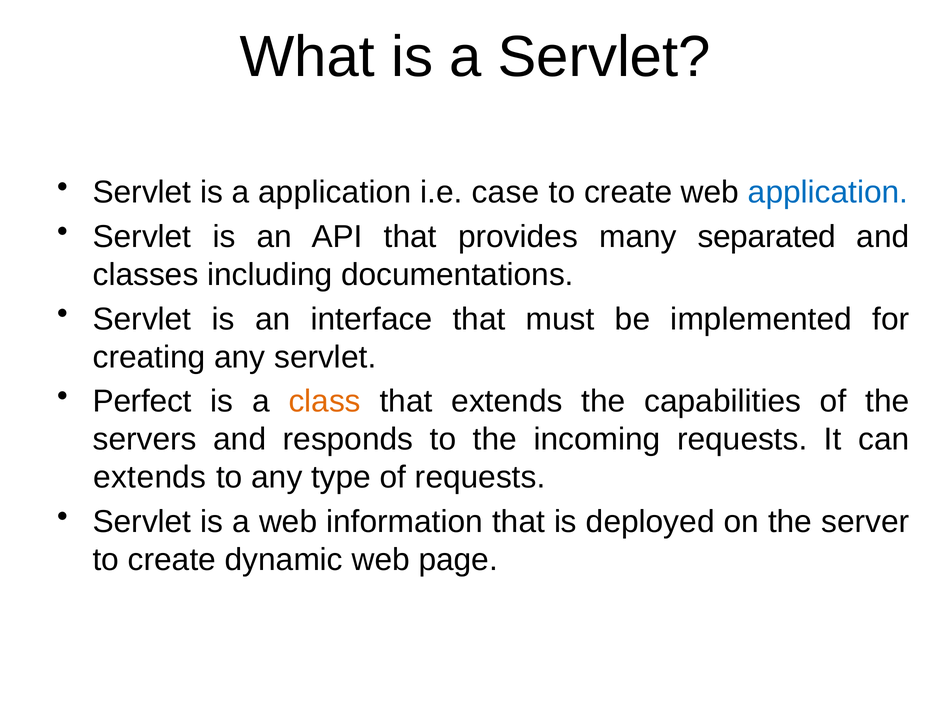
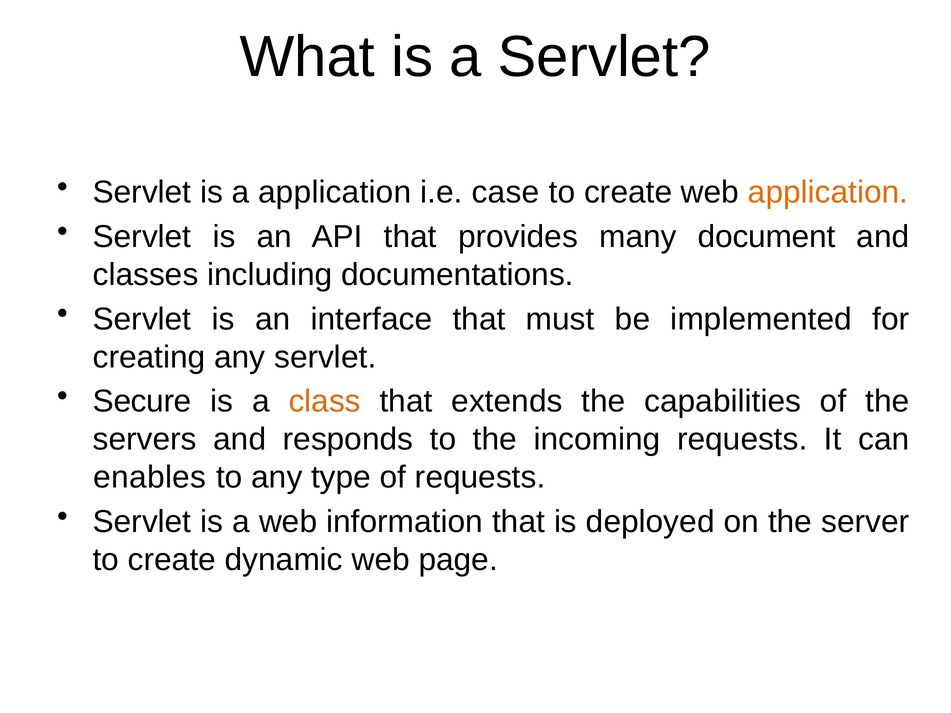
application at (828, 192) colour: blue -> orange
separated: separated -> document
Perfect: Perfect -> Secure
extends at (150, 478): extends -> enables
